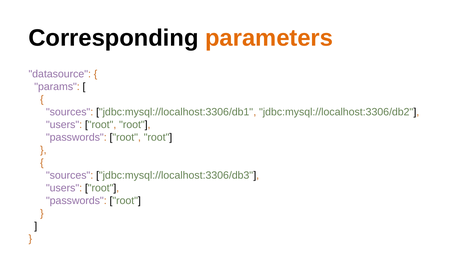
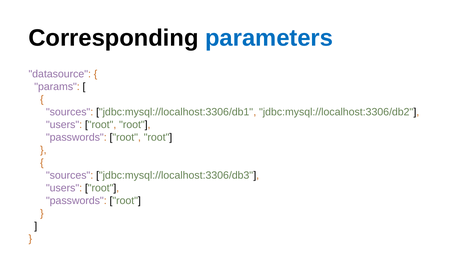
parameters colour: orange -> blue
